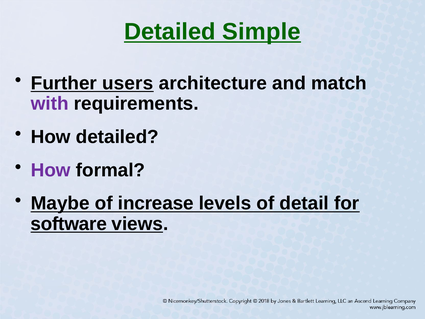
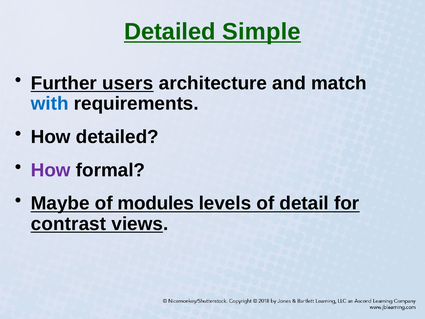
with colour: purple -> blue
increase: increase -> modules
software: software -> contrast
